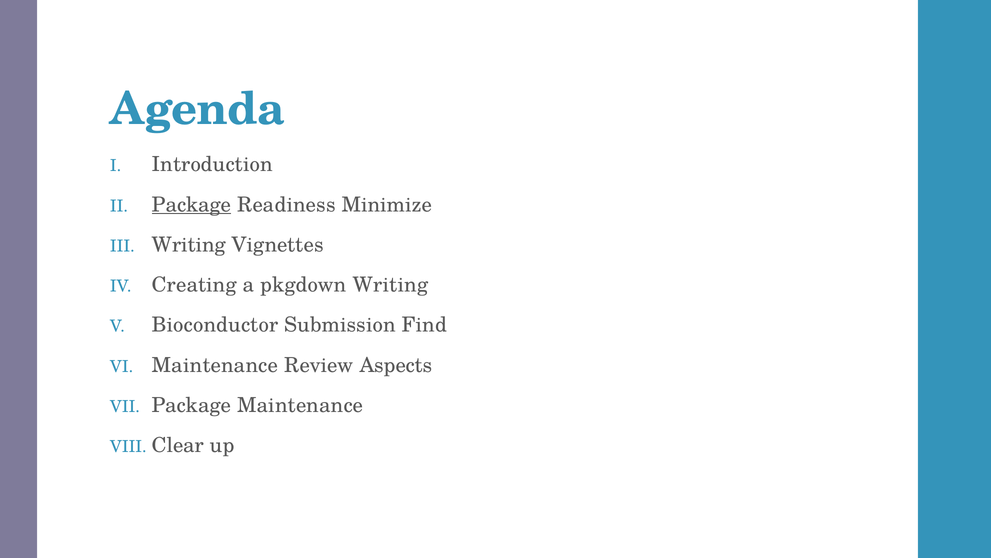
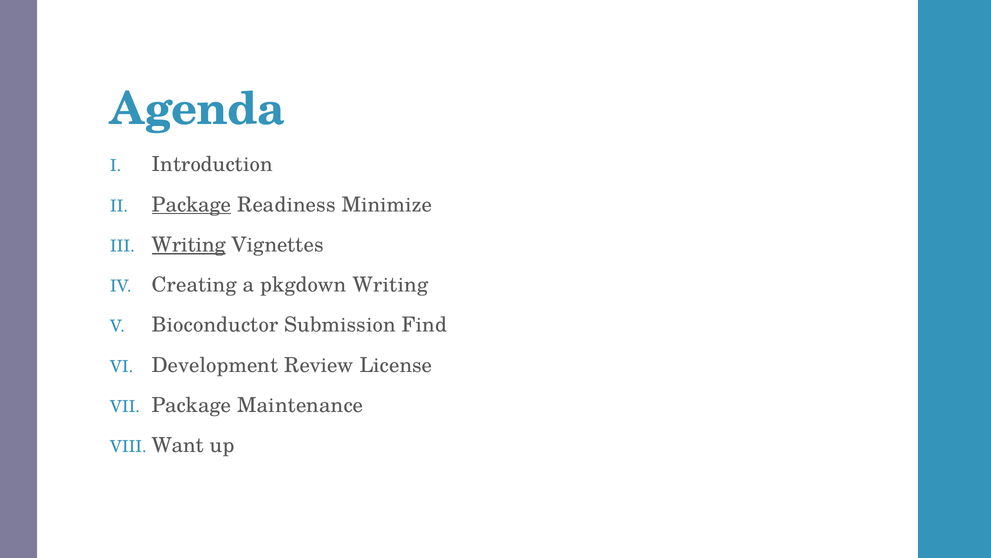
Writing at (189, 245) underline: none -> present
Maintenance at (215, 365): Maintenance -> Development
Aspects: Aspects -> License
Clear: Clear -> Want
